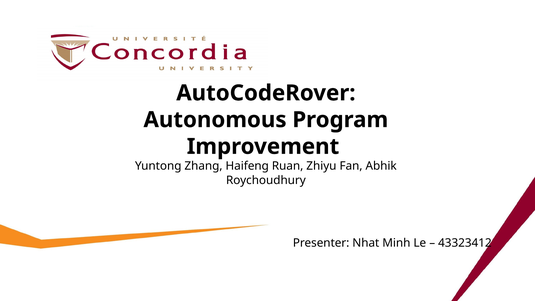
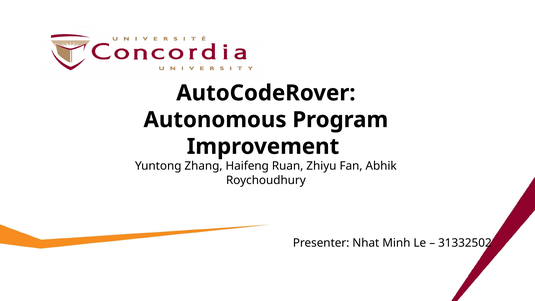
43323412: 43323412 -> 31332502
